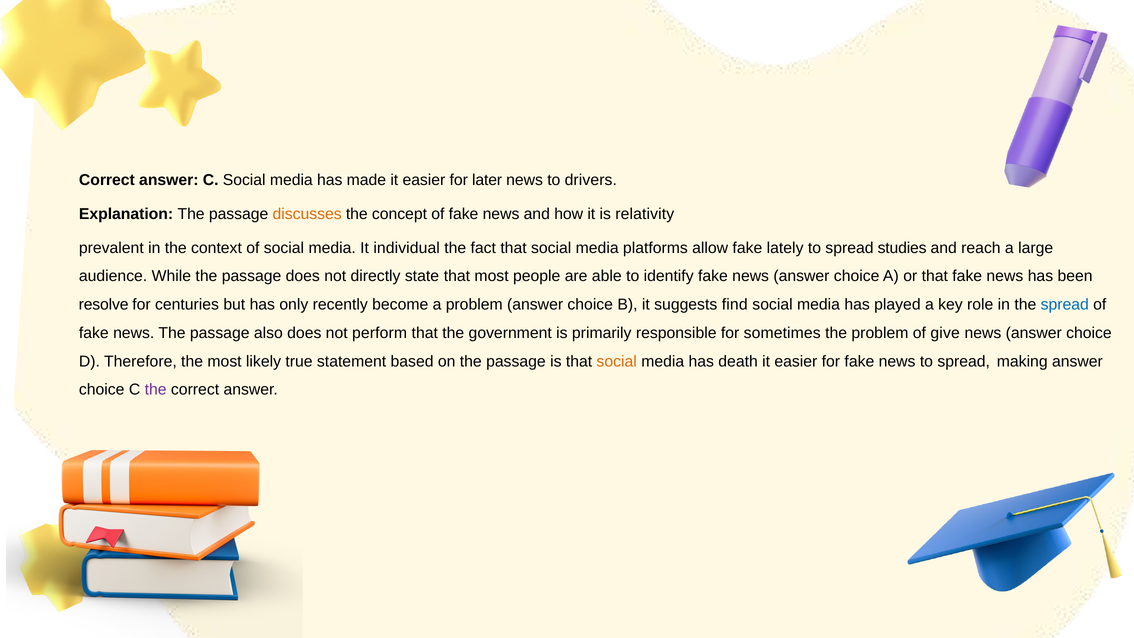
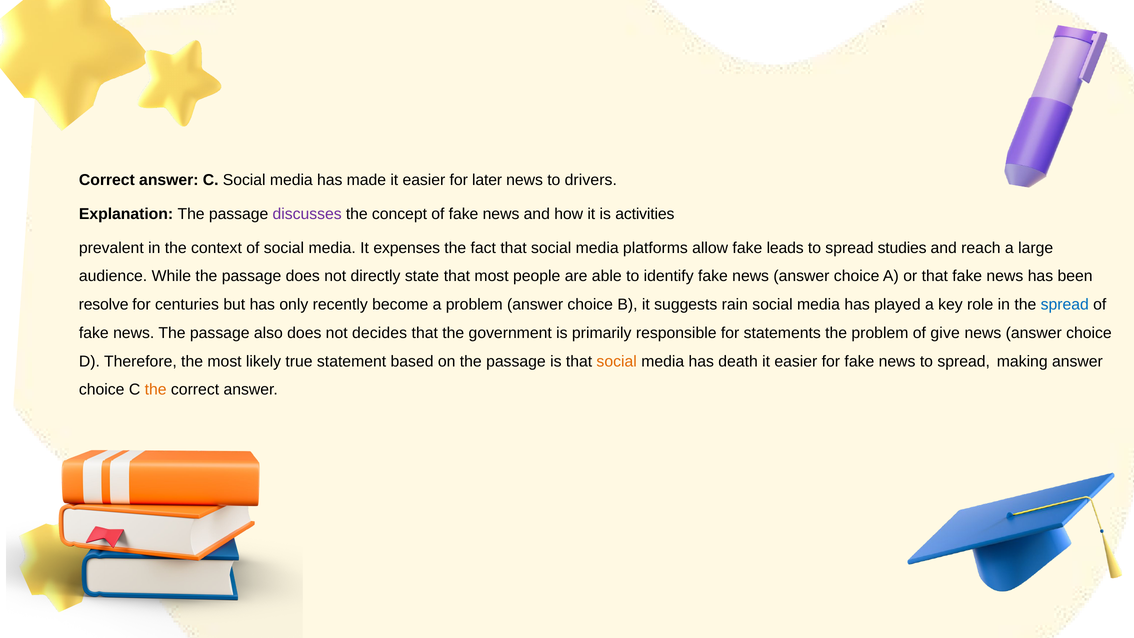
discusses colour: orange -> purple
relativity: relativity -> activities
individual: individual -> expenses
lately: lately -> leads
find: find -> rain
perform: perform -> decides
sometimes: sometimes -> statements
the at (156, 390) colour: purple -> orange
